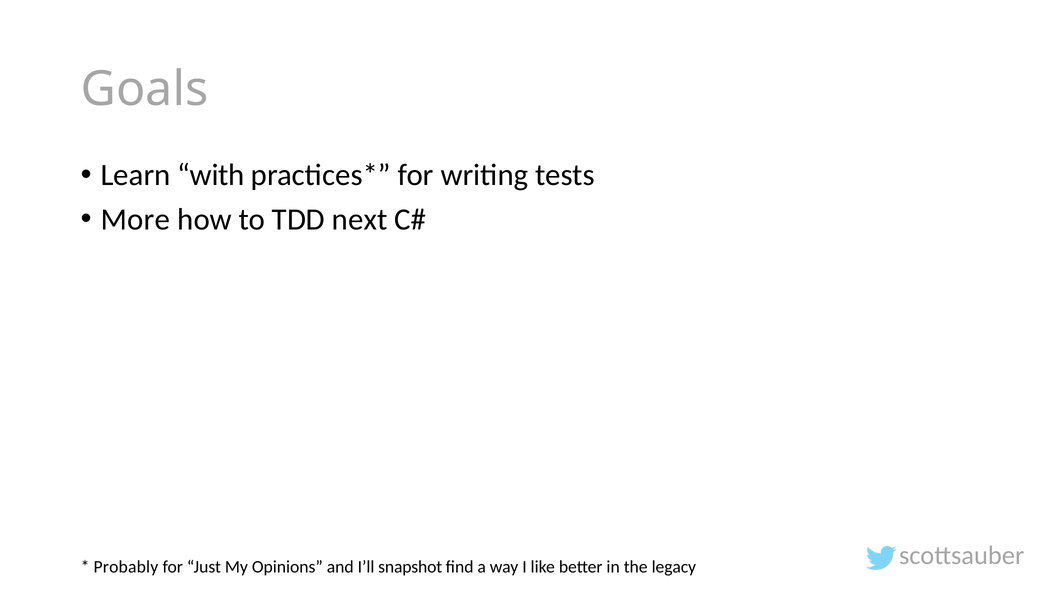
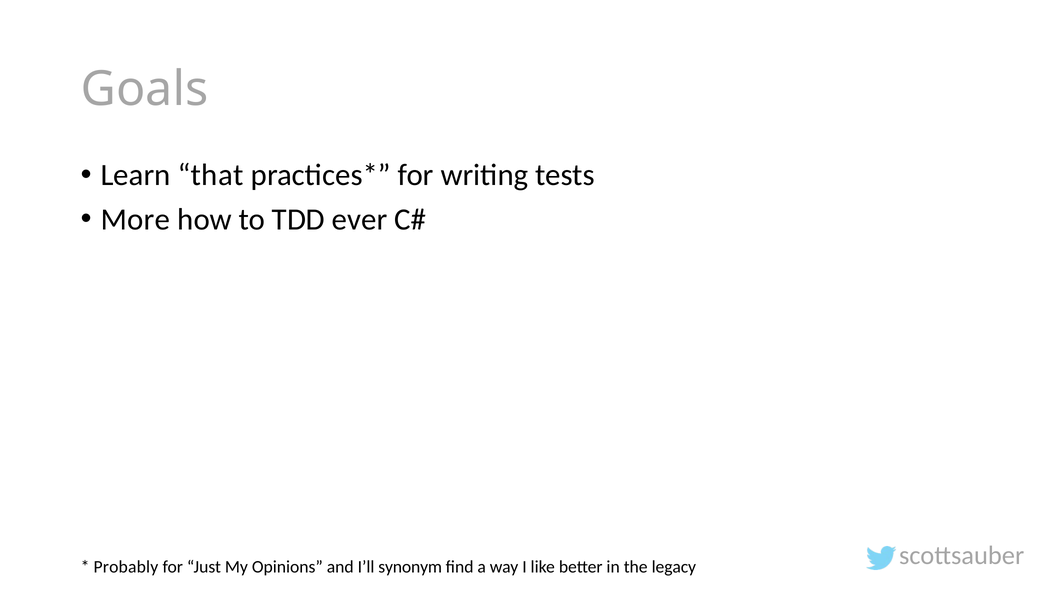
with: with -> that
next: next -> ever
snapshot: snapshot -> synonym
